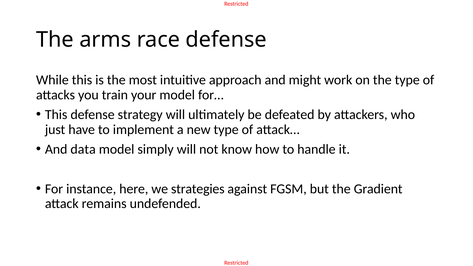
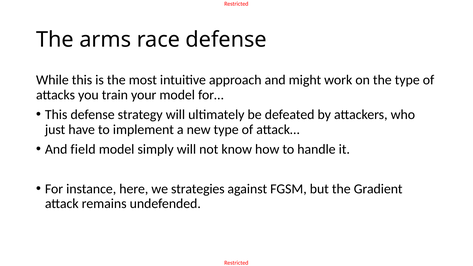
data: data -> field
